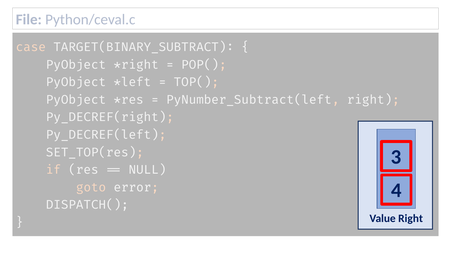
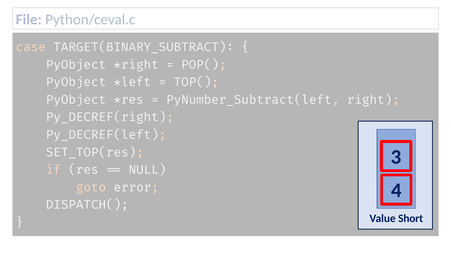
Value Right: Right -> Short
